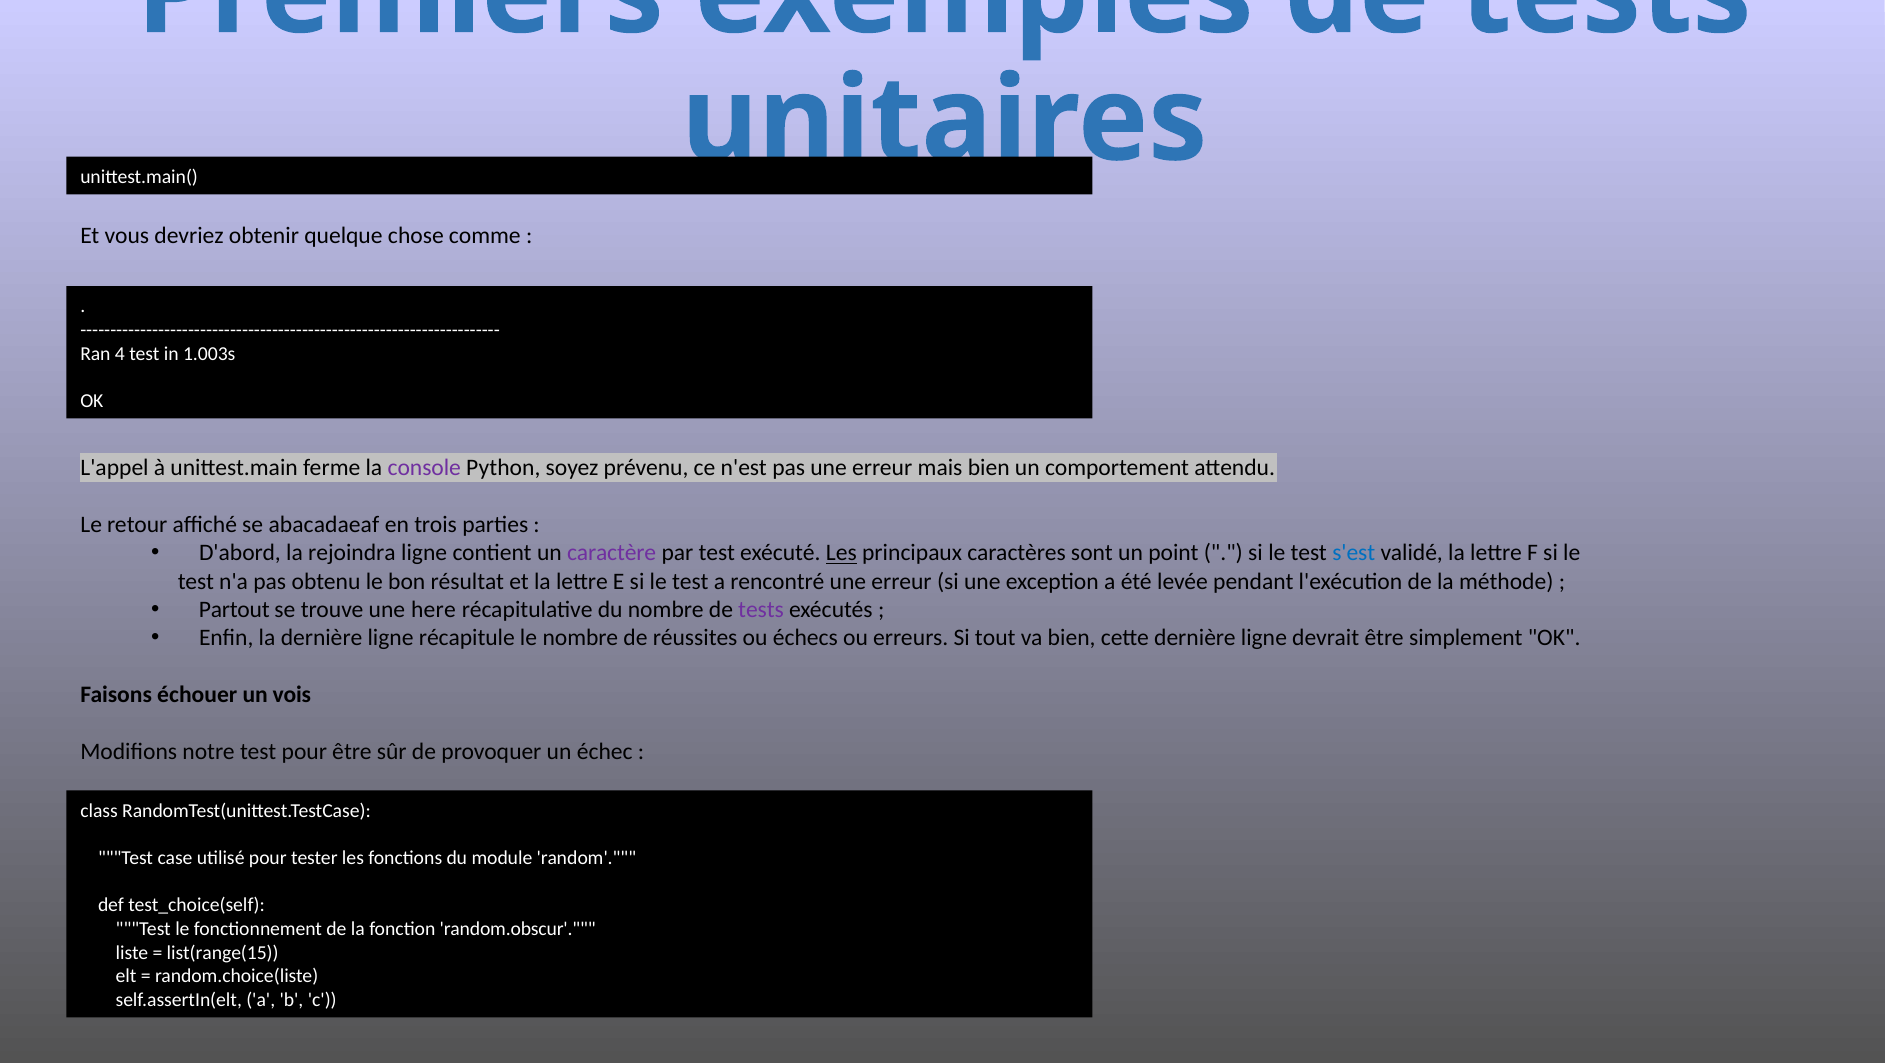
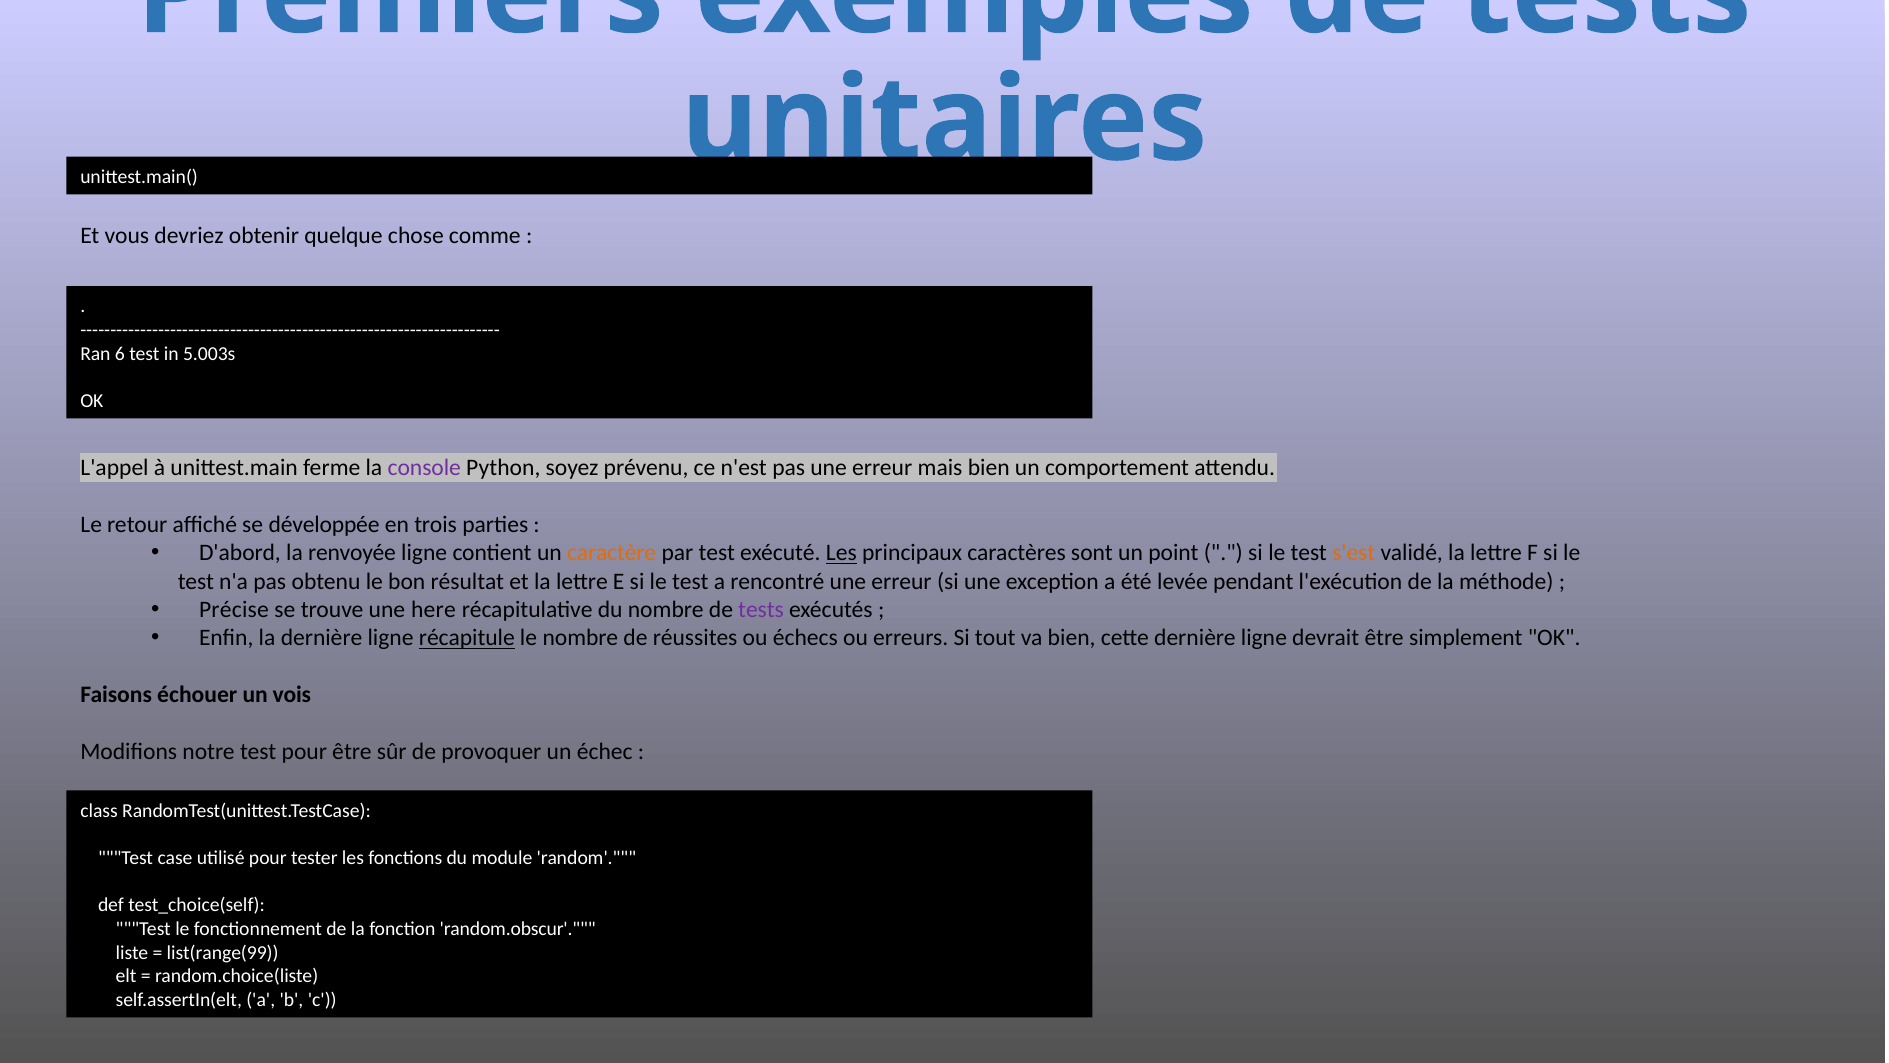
4: 4 -> 6
1.003s: 1.003s -> 5.003s
abacadaeaf: abacadaeaf -> développée
rejoindra: rejoindra -> renvoyée
caractère colour: purple -> orange
s'est colour: blue -> orange
Partout: Partout -> Précise
récapitule underline: none -> present
list(range(15: list(range(15 -> list(range(99
